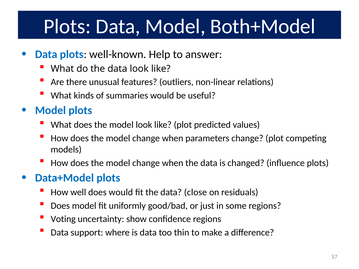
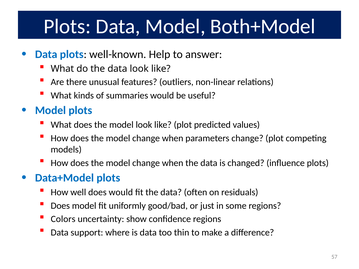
close: close -> often
Voting: Voting -> Colors
